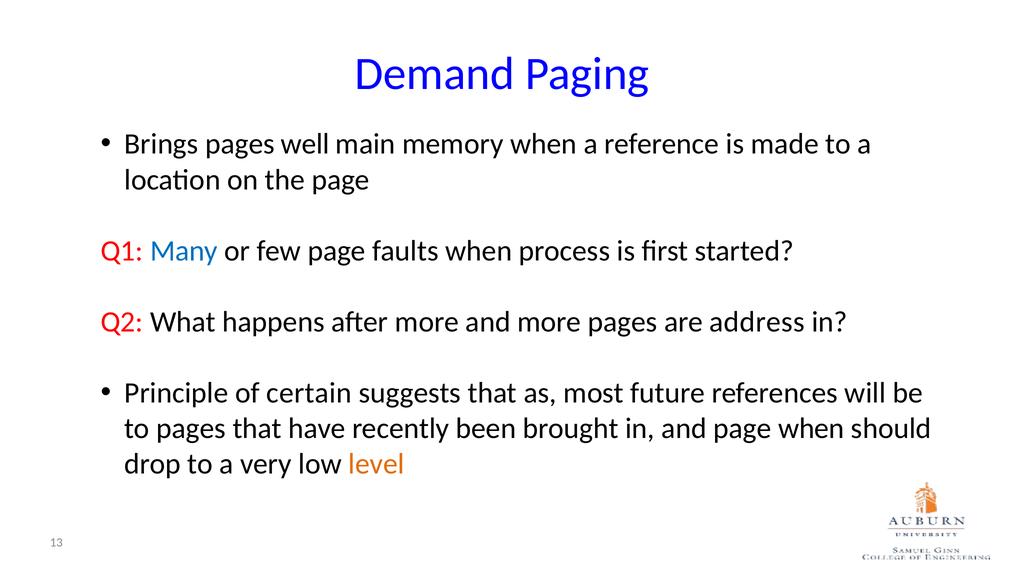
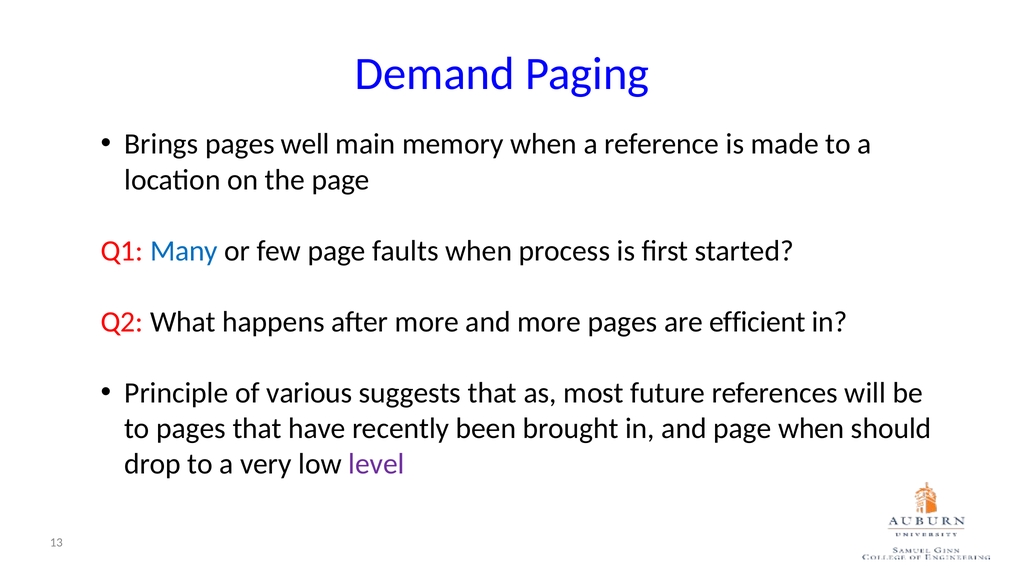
address: address -> efficient
certain: certain -> various
level colour: orange -> purple
